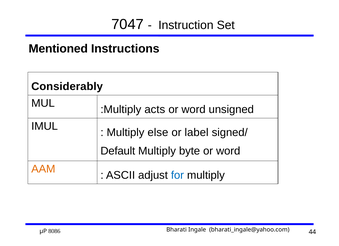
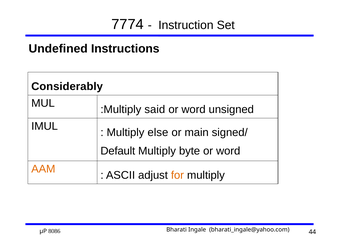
7047: 7047 -> 7774
Mentioned: Mentioned -> Undefined
acts: acts -> said
label: label -> main
for colour: blue -> orange
